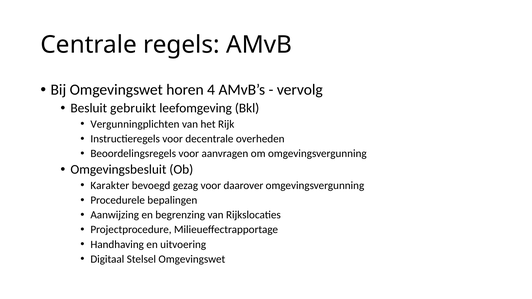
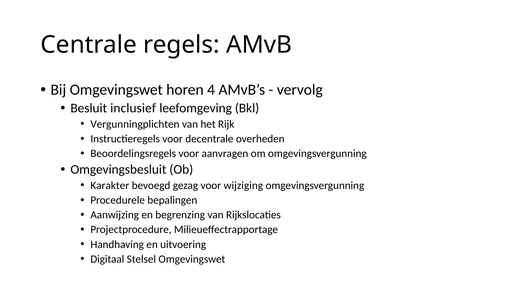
gebruikt: gebruikt -> inclusief
daarover: daarover -> wijziging
